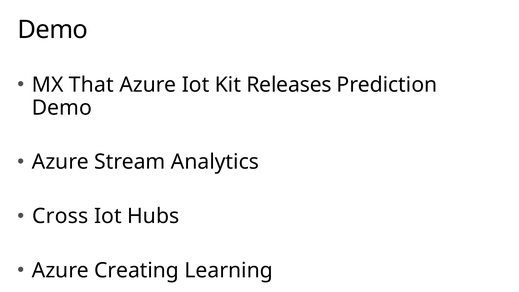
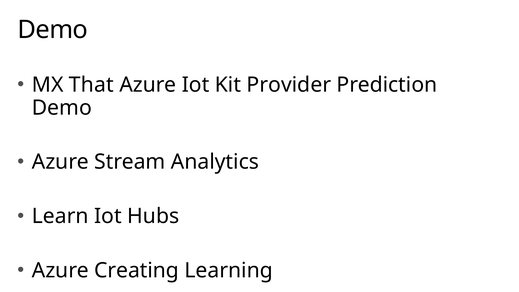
Releases: Releases -> Provider
Cross: Cross -> Learn
